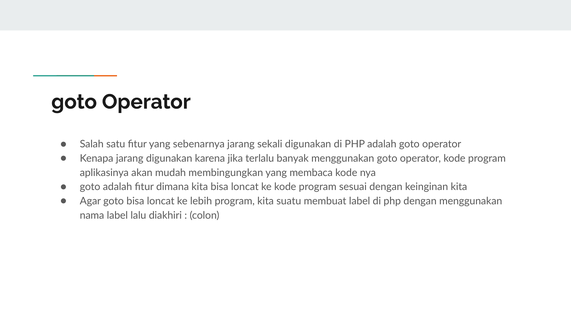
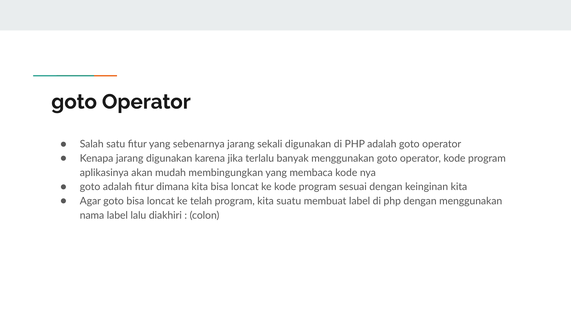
lebih: lebih -> telah
